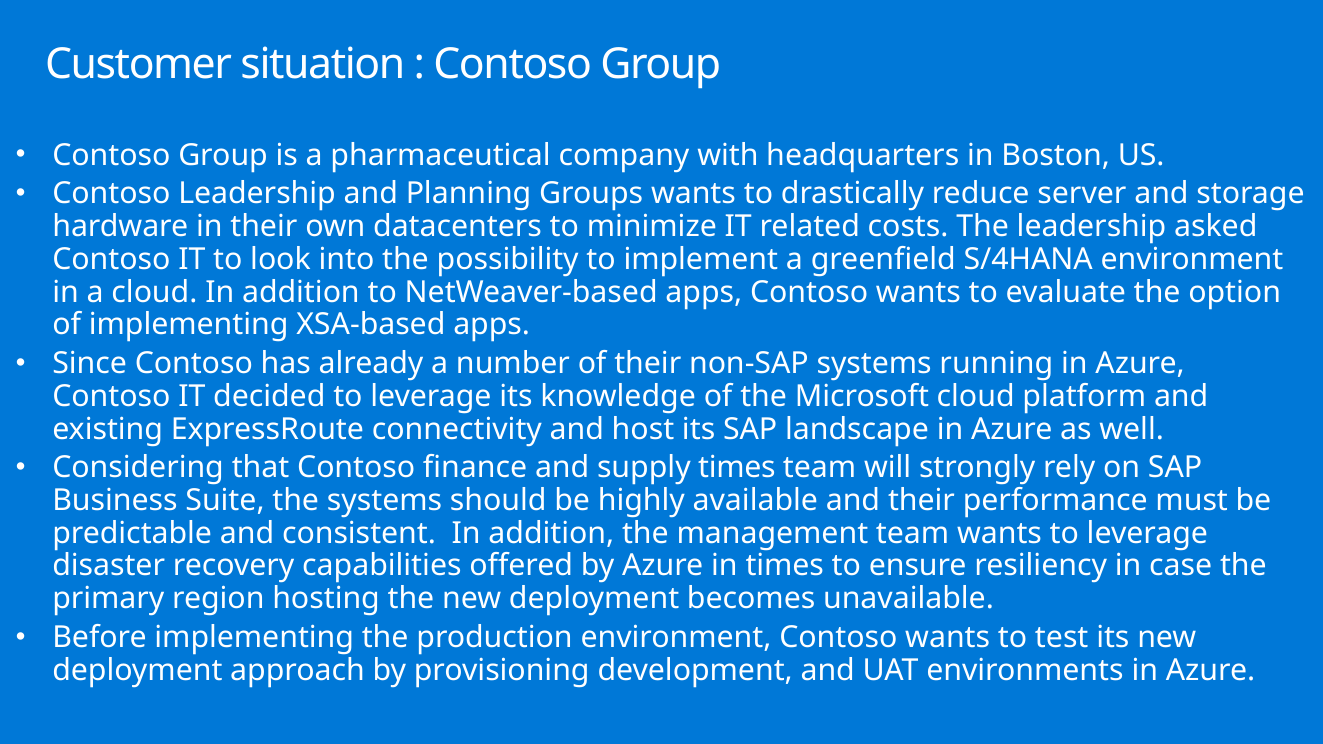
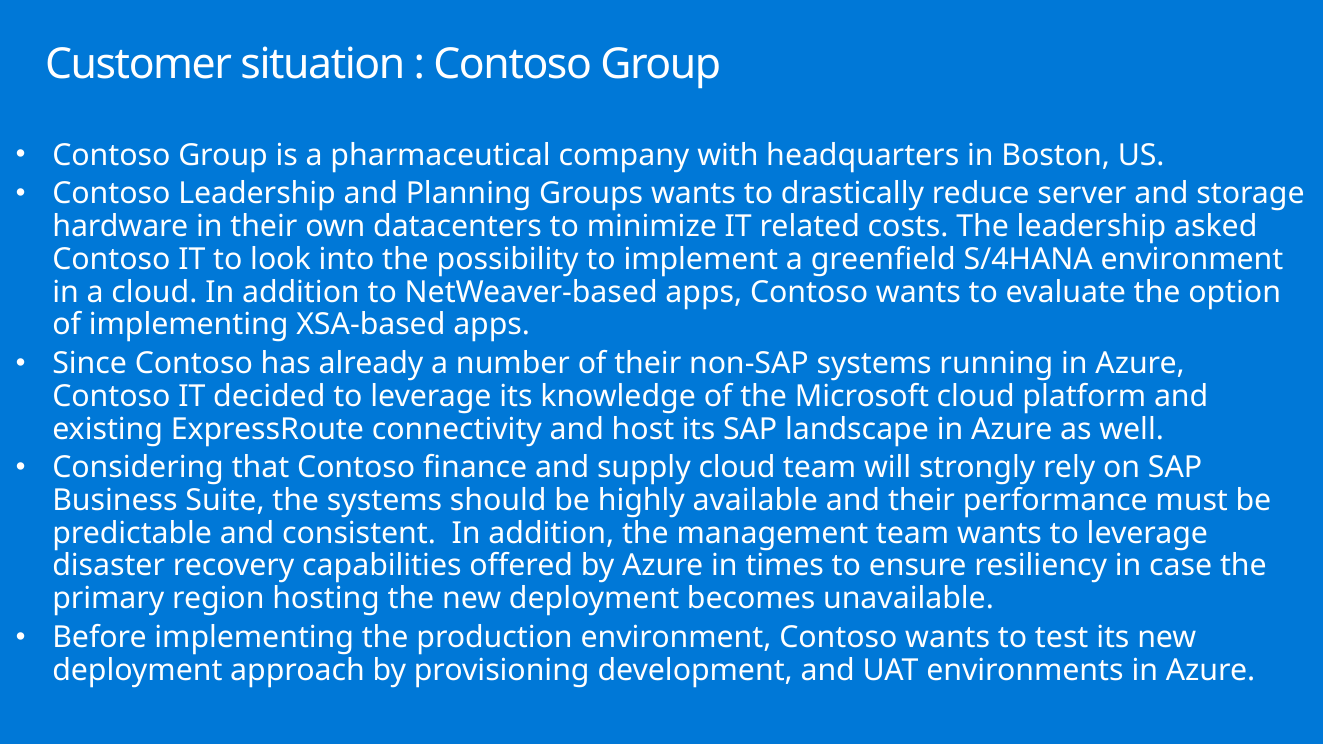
supply times: times -> cloud
